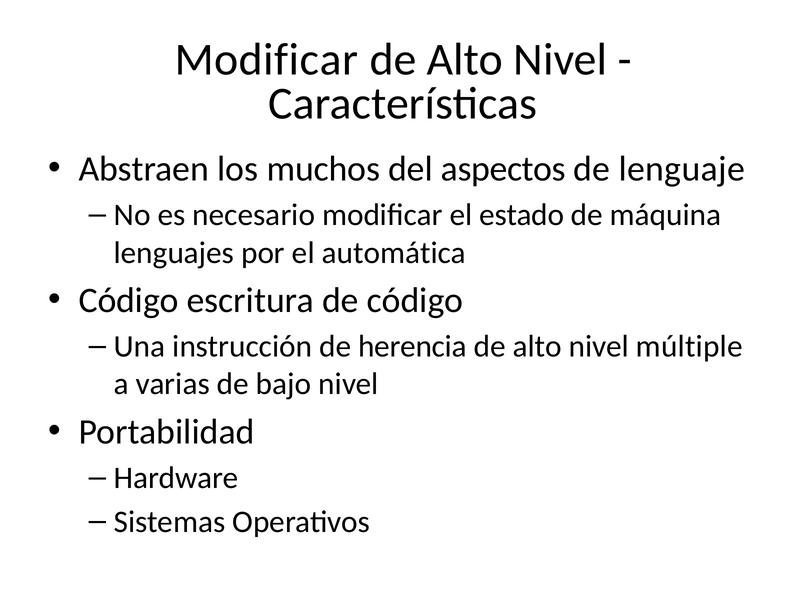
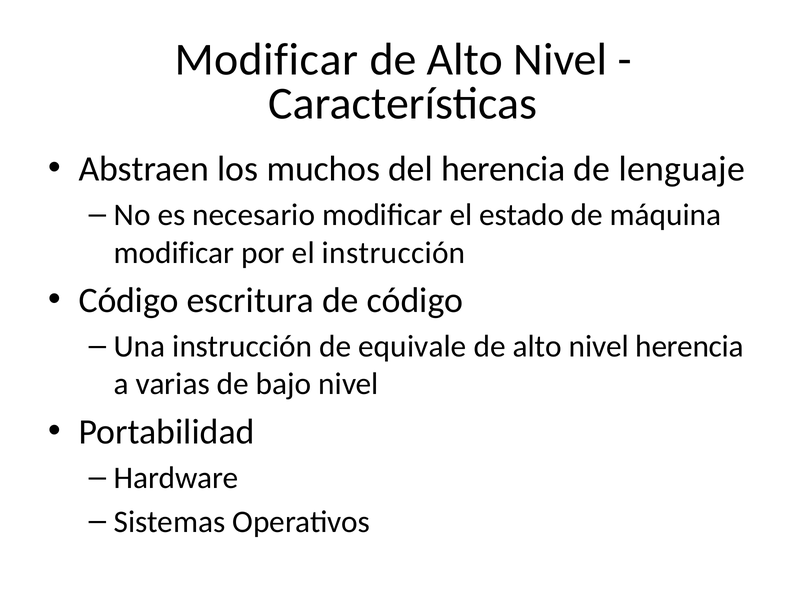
del aspectos: aspectos -> herencia
lenguajes at (174, 253): lenguajes -> modificar
el automática: automática -> instrucción
herencia: herencia -> equivale
nivel múltiple: múltiple -> herencia
